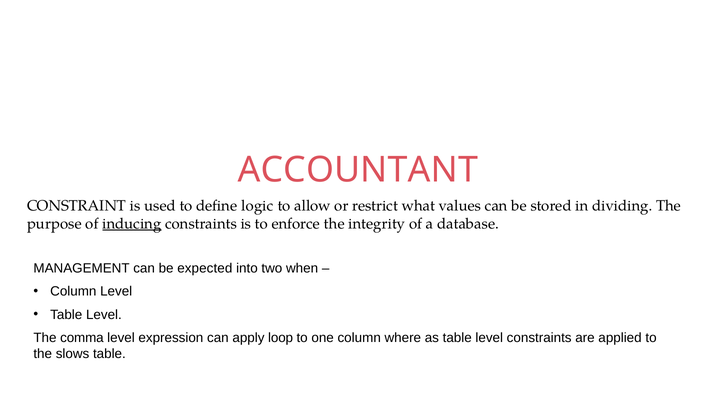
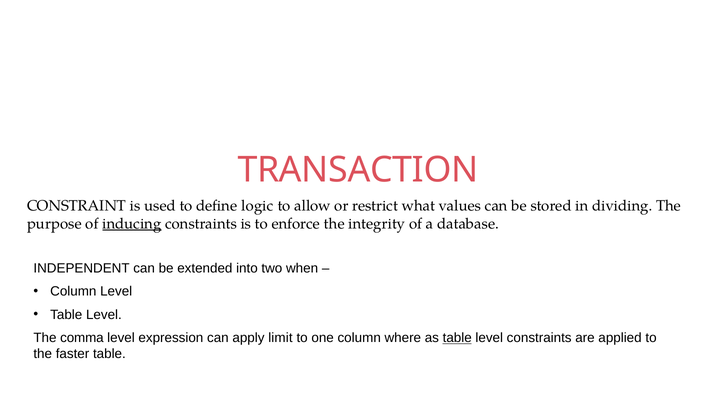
ACCOUNTANT: ACCOUNTANT -> TRANSACTION
MANAGEMENT: MANAGEMENT -> INDEPENDENT
expected: expected -> extended
loop: loop -> limit
table at (457, 338) underline: none -> present
slows: slows -> faster
